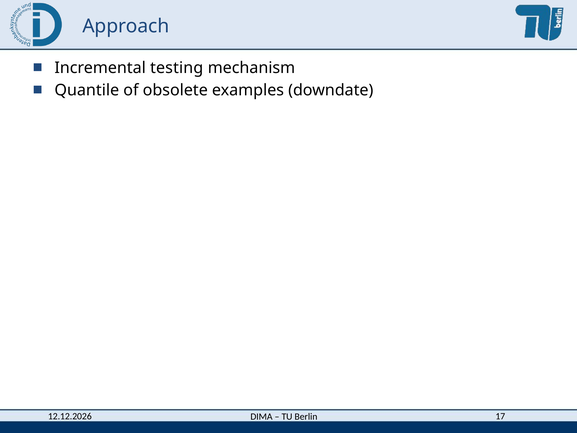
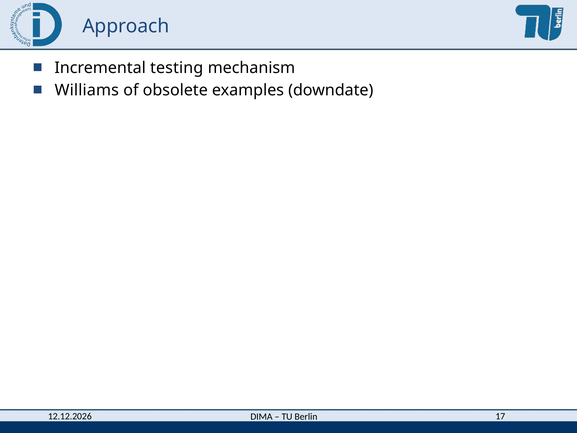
Quantile: Quantile -> Williams
